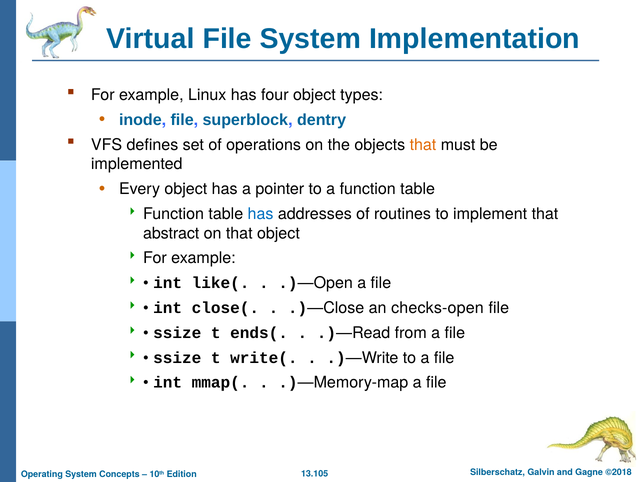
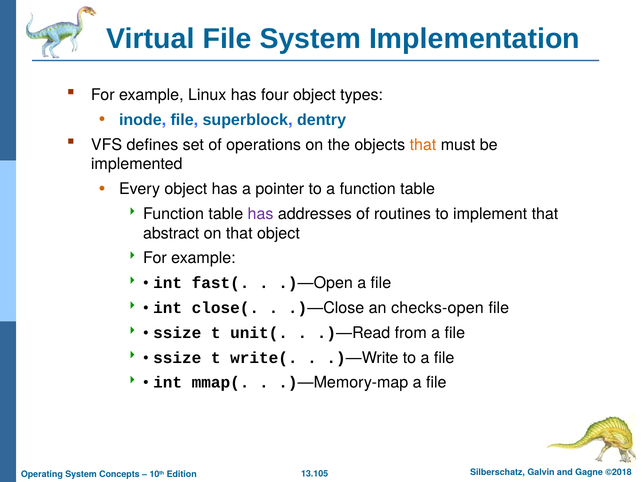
has at (261, 214) colour: blue -> purple
like(: like( -> fast(
ends(: ends( -> unit(
